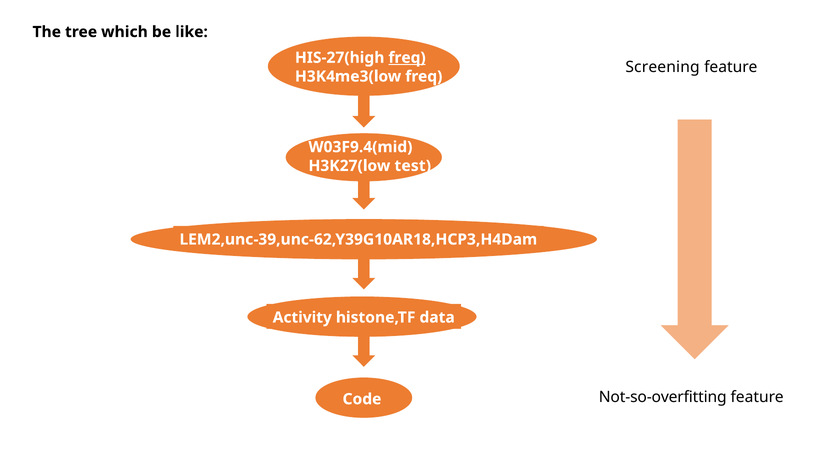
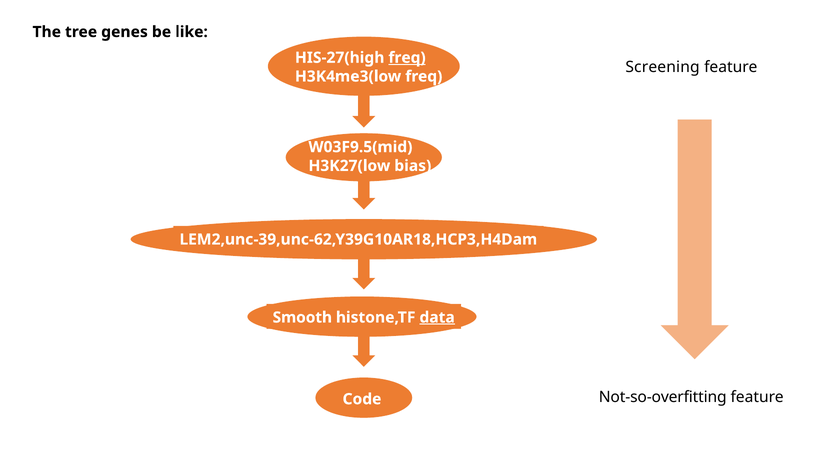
which: which -> genes
W03F9.4(mid: W03F9.4(mid -> W03F9.5(mid
test: test -> bias
Activity: Activity -> Smooth
data underline: none -> present
